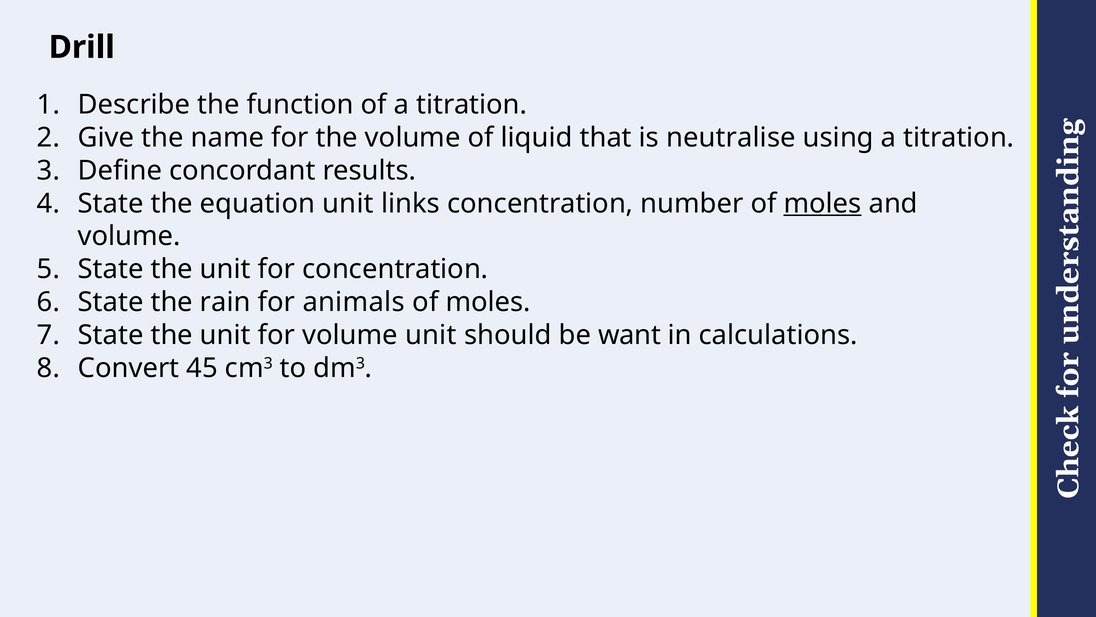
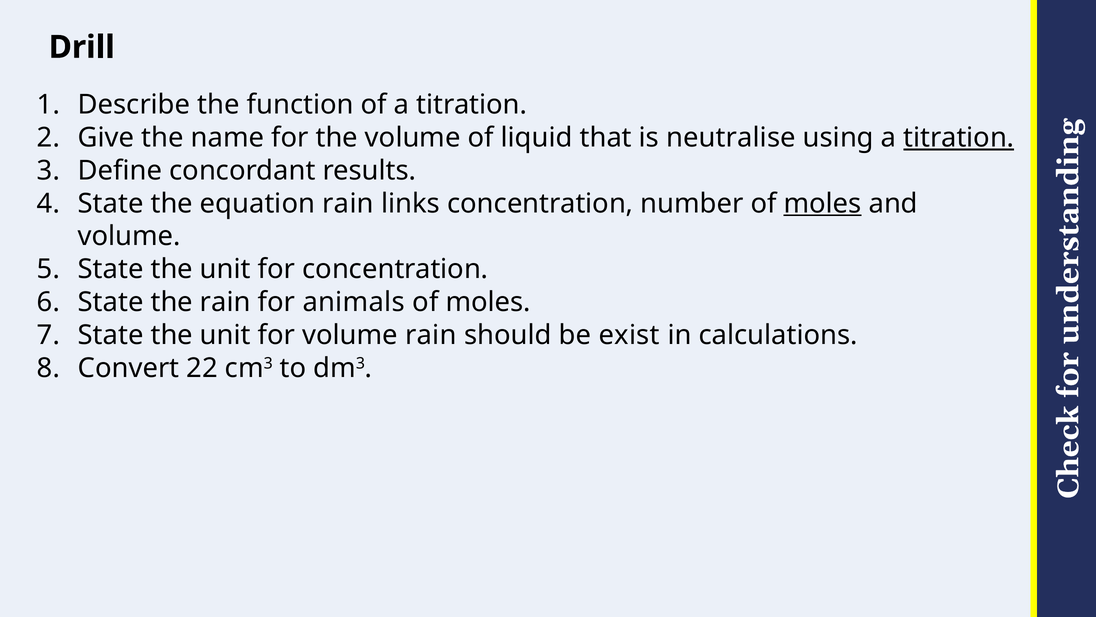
titration at (959, 138) underline: none -> present
equation unit: unit -> rain
volume unit: unit -> rain
want: want -> exist
45: 45 -> 22
